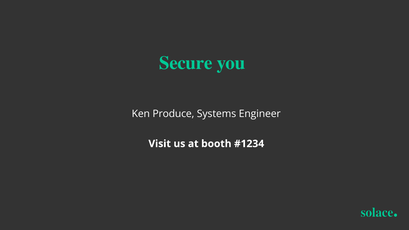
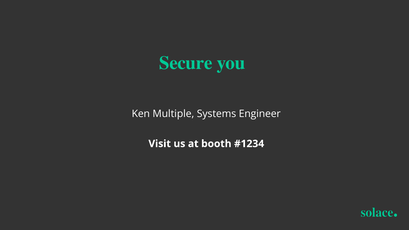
Produce: Produce -> Multiple
